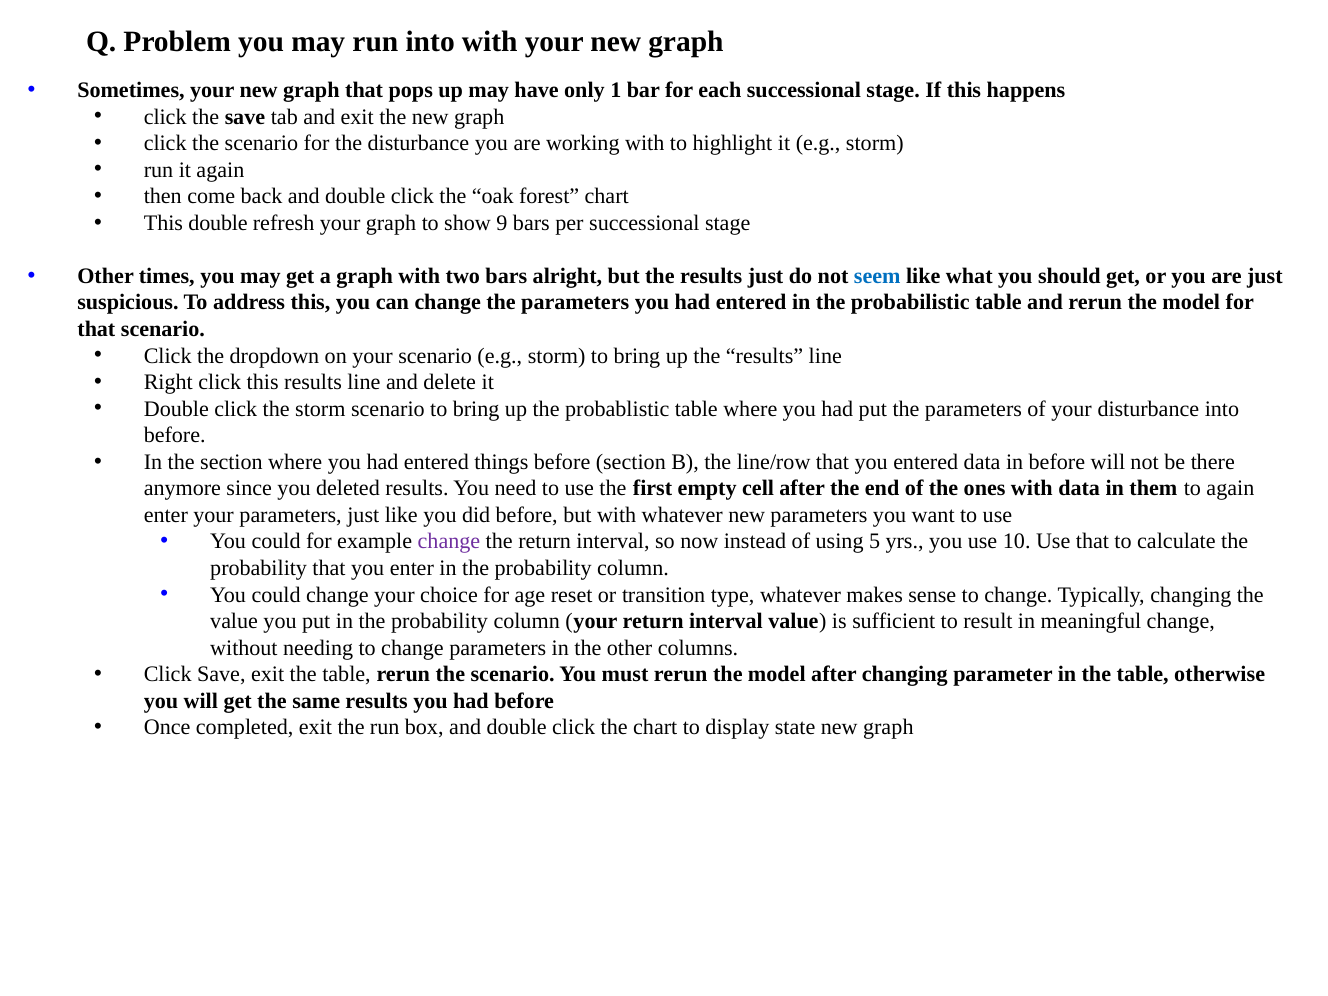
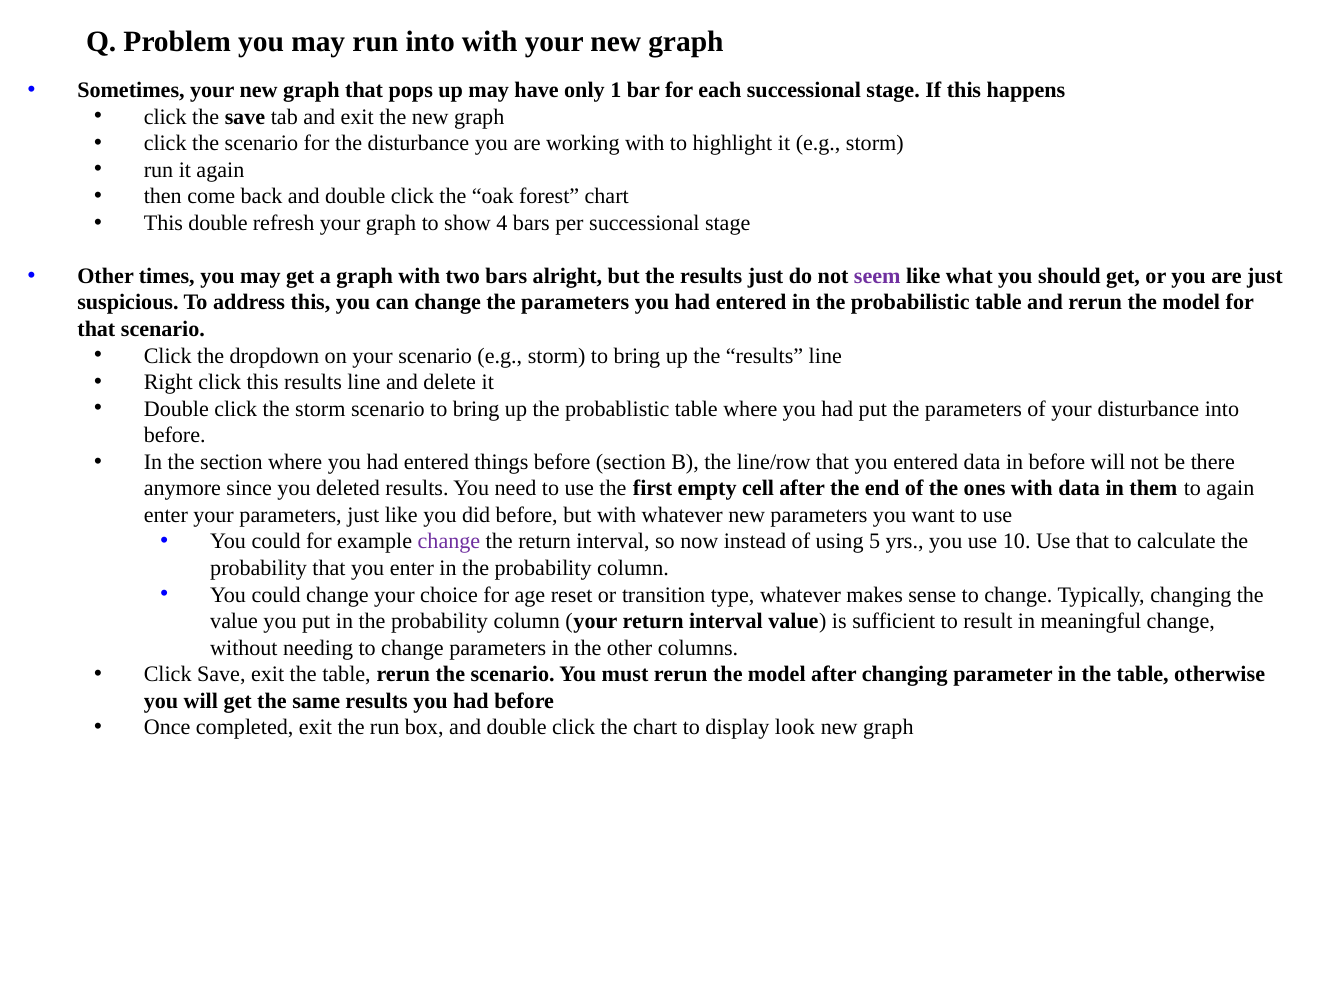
9: 9 -> 4
seem colour: blue -> purple
state: state -> look
